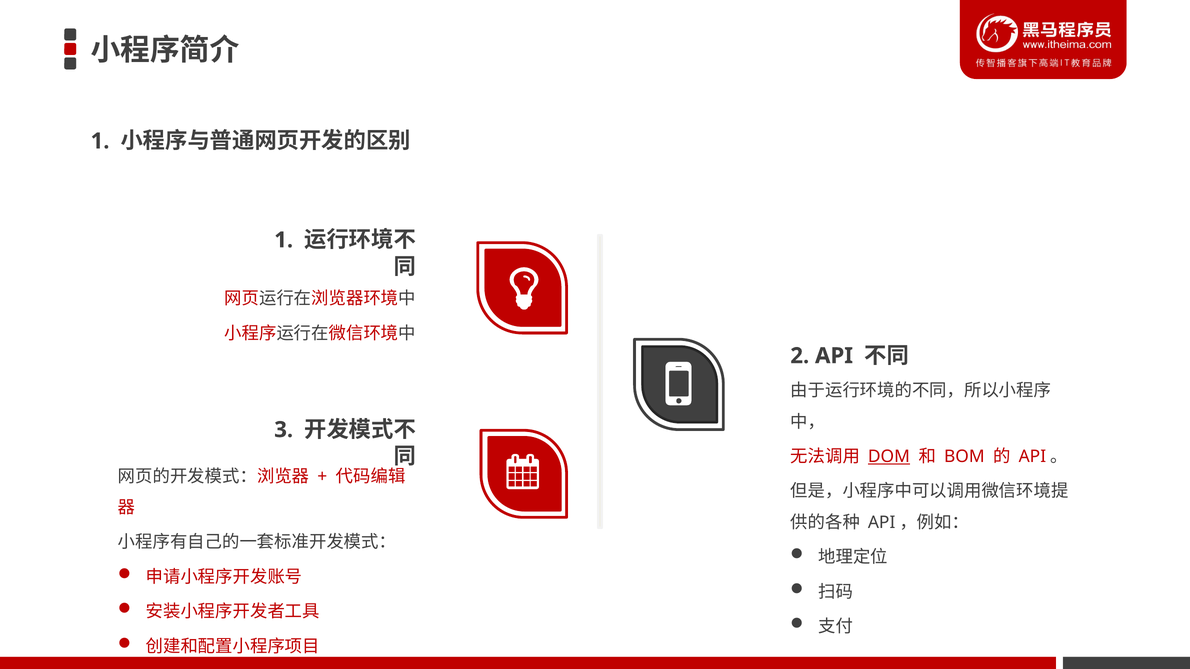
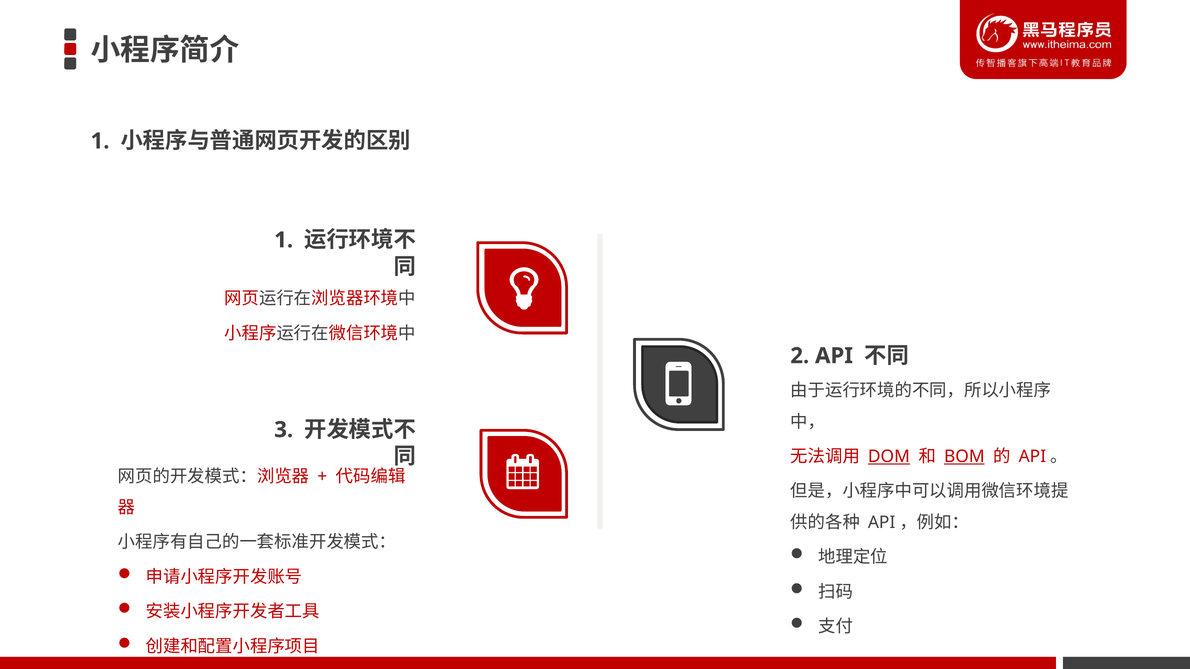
BOM underline: none -> present
